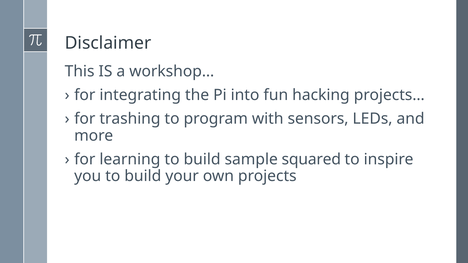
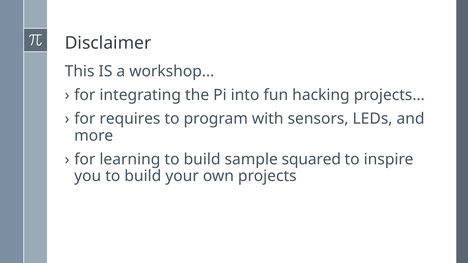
trashing: trashing -> requires
